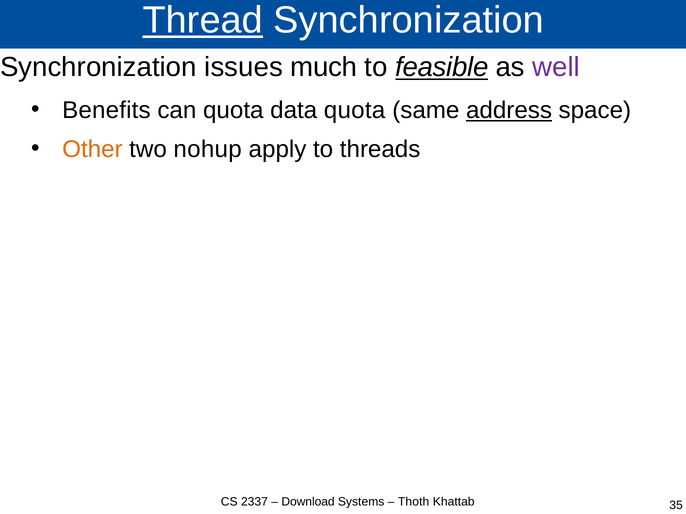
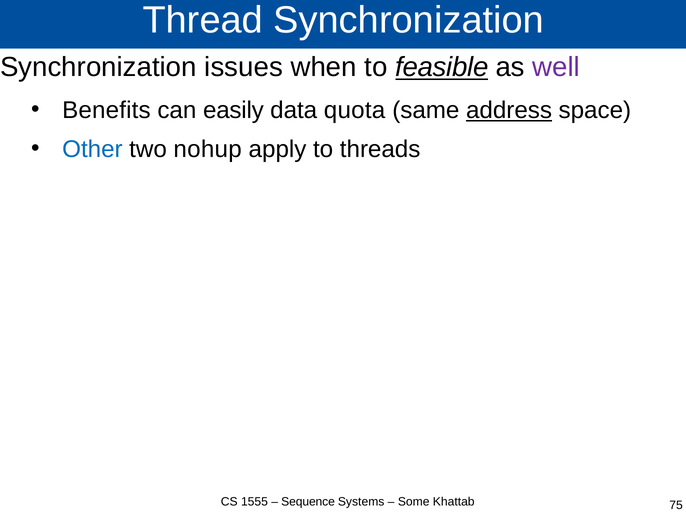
Thread underline: present -> none
much: much -> when
can quota: quota -> easily
Other colour: orange -> blue
2337: 2337 -> 1555
Download: Download -> Sequence
Thoth: Thoth -> Some
35: 35 -> 75
